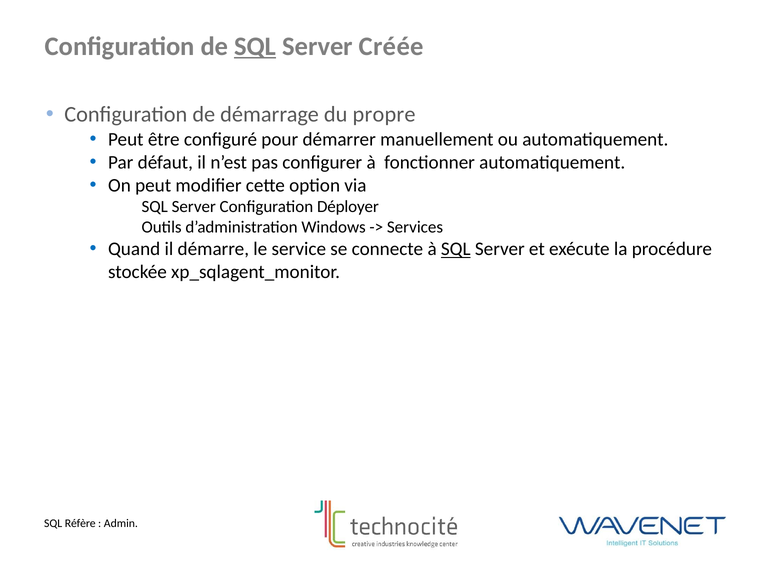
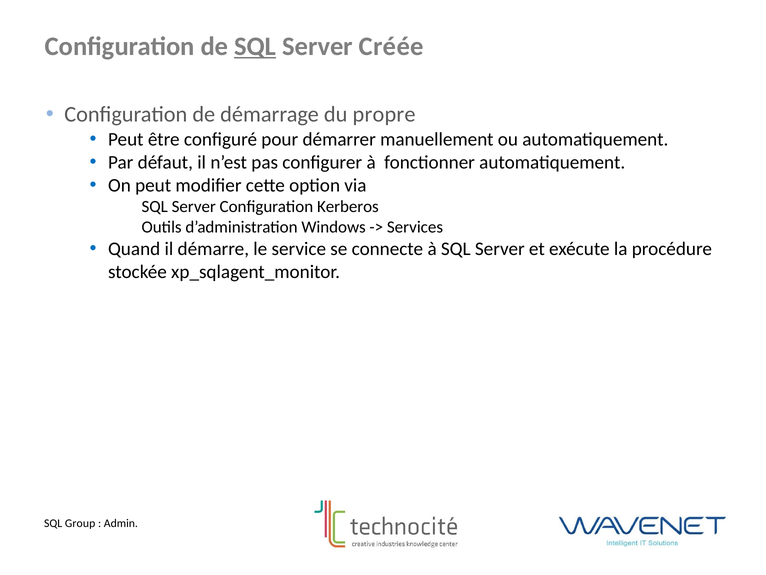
Déployer: Déployer -> Kerberos
SQL at (456, 249) underline: present -> none
Réfère: Réfère -> Group
